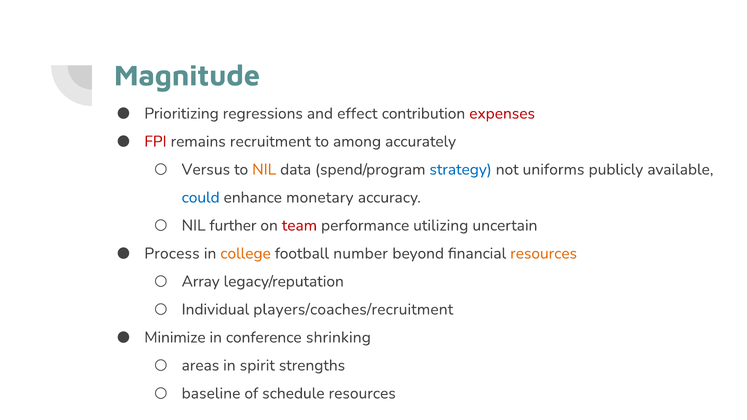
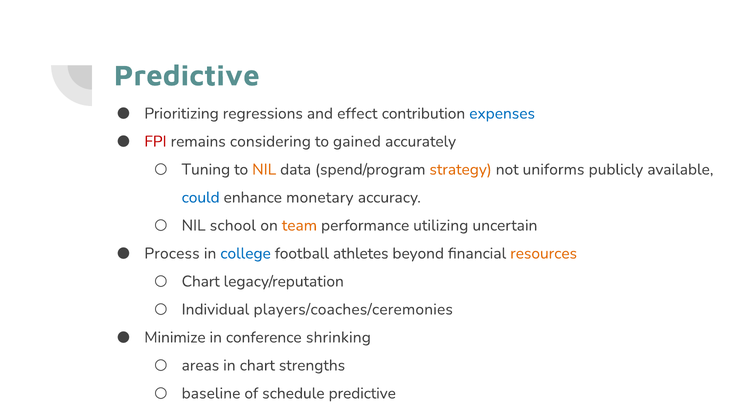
Magnitude at (187, 76): Magnitude -> Predictive
expenses colour: red -> blue
recruitment: recruitment -> considering
among: among -> gained
Versus: Versus -> Tuning
strategy colour: blue -> orange
further: further -> school
team colour: red -> orange
college colour: orange -> blue
number: number -> athletes
Array at (201, 282): Array -> Chart
players/coaches/recruitment: players/coaches/recruitment -> players/coaches/ceremonies
in spirit: spirit -> chart
schedule resources: resources -> predictive
